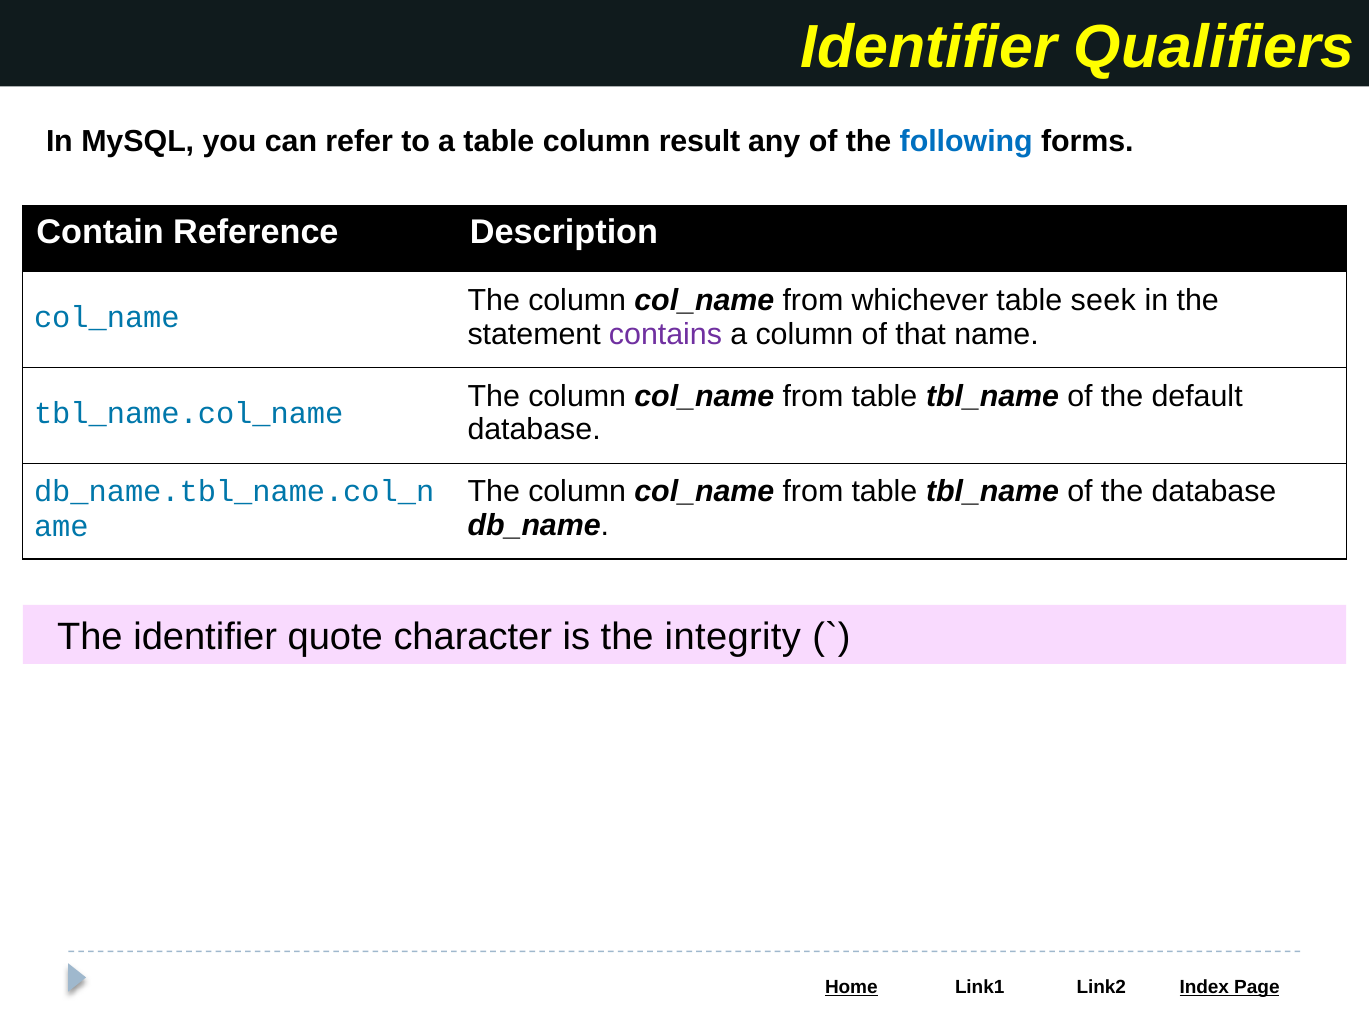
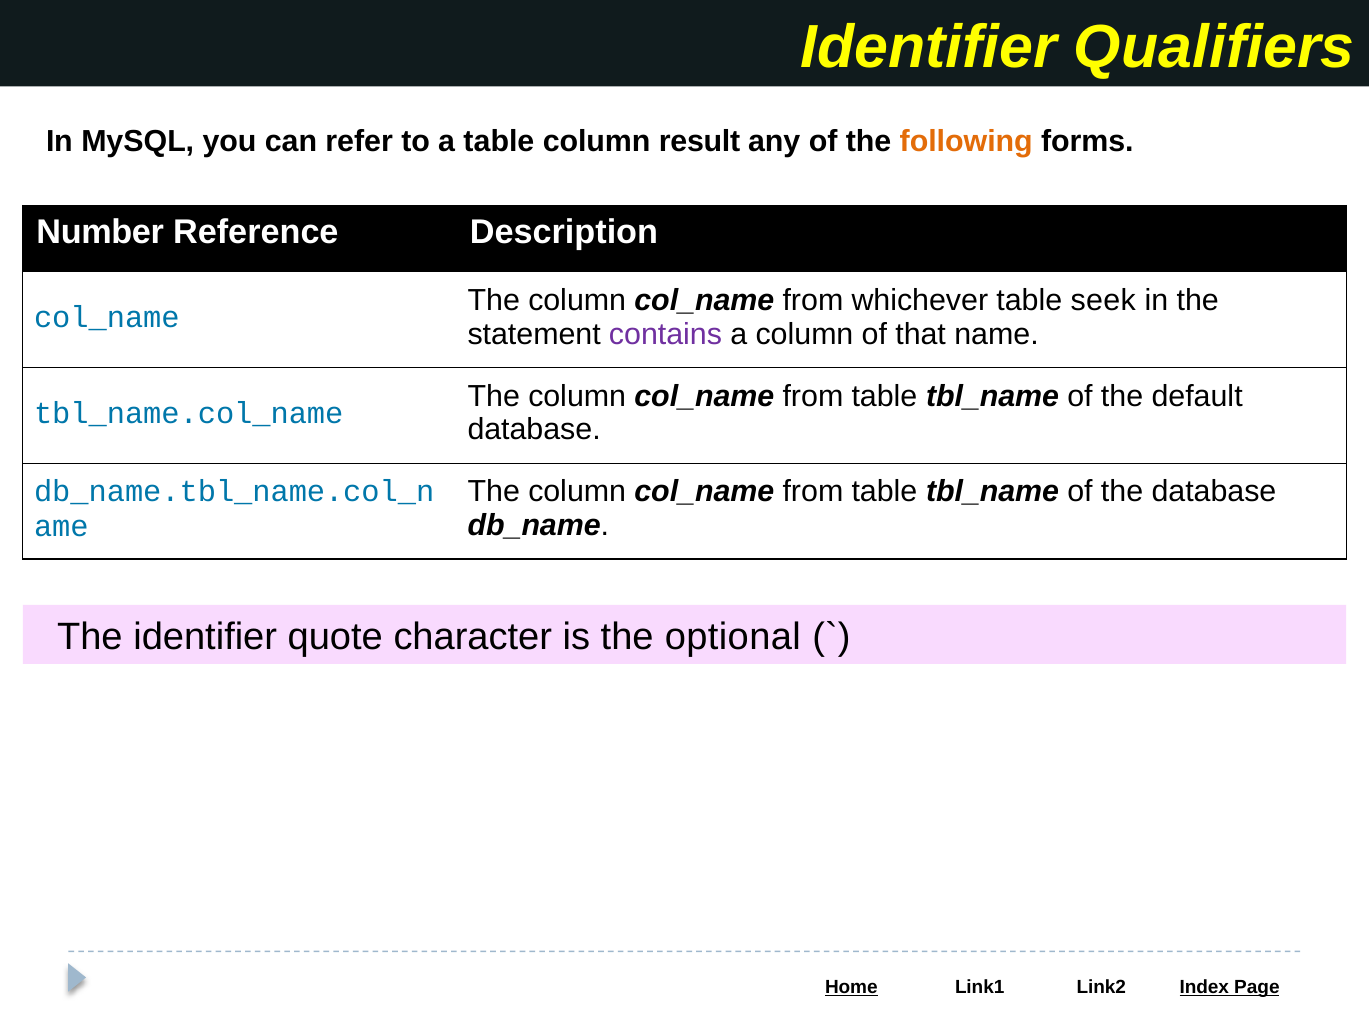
following colour: blue -> orange
Contain: Contain -> Number
integrity: integrity -> optional
